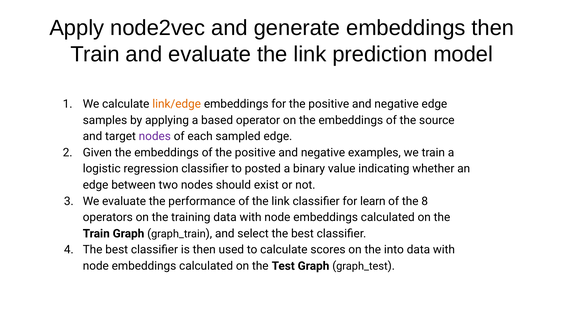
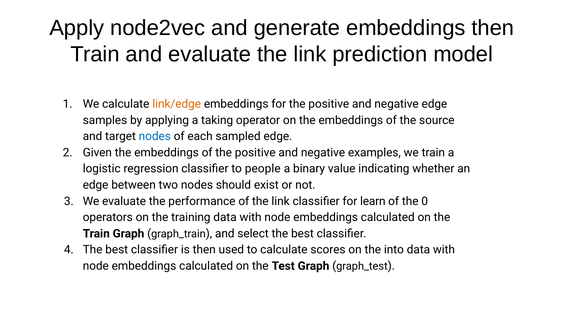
based: based -> taking
nodes at (155, 136) colour: purple -> blue
posted: posted -> people
8: 8 -> 0
